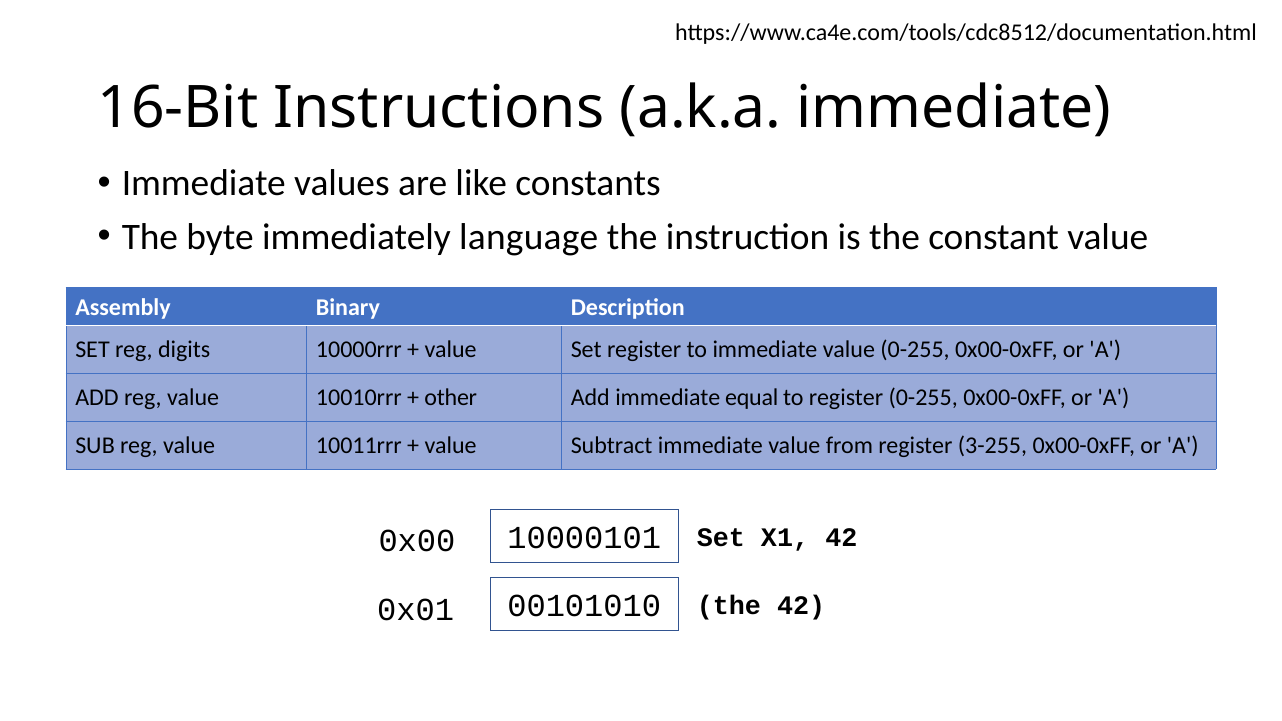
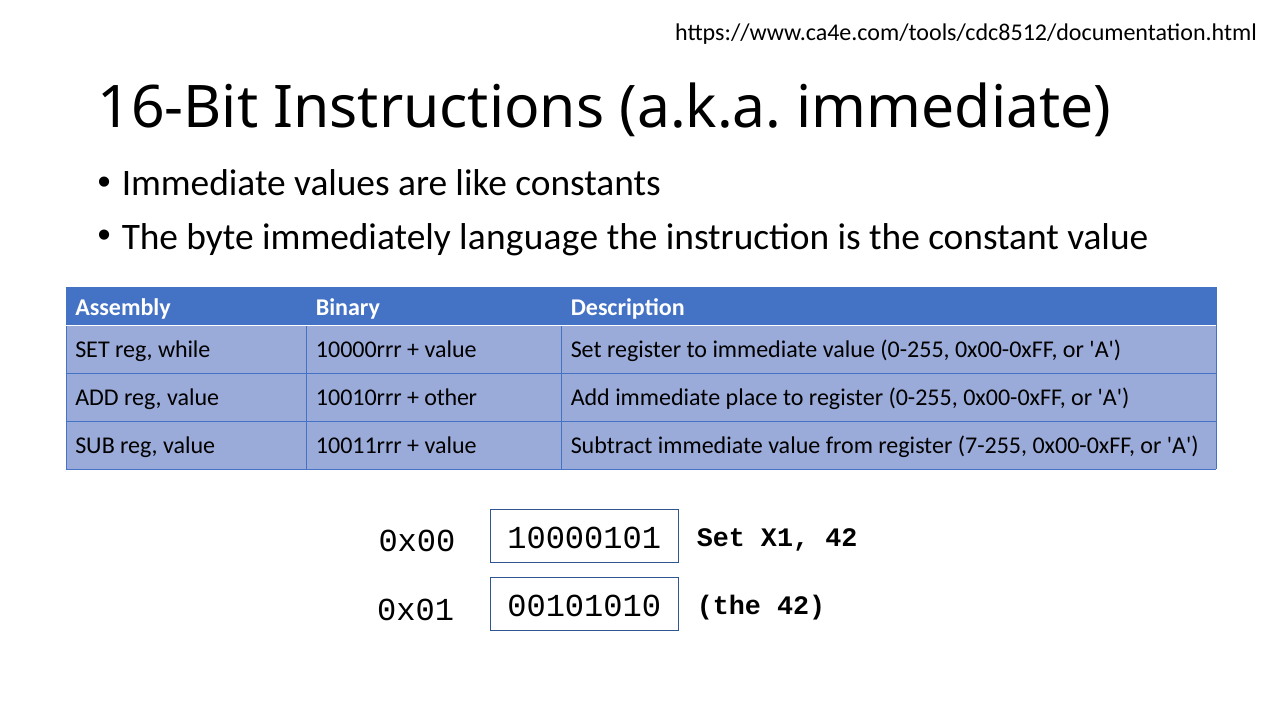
digits: digits -> while
equal: equal -> place
3-255: 3-255 -> 7-255
